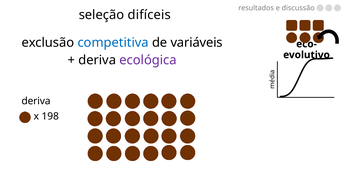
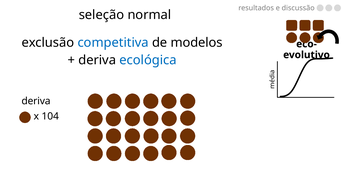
difíceis: difíceis -> normal
variáveis: variáveis -> modelos
ecológica colour: purple -> blue
198: 198 -> 104
